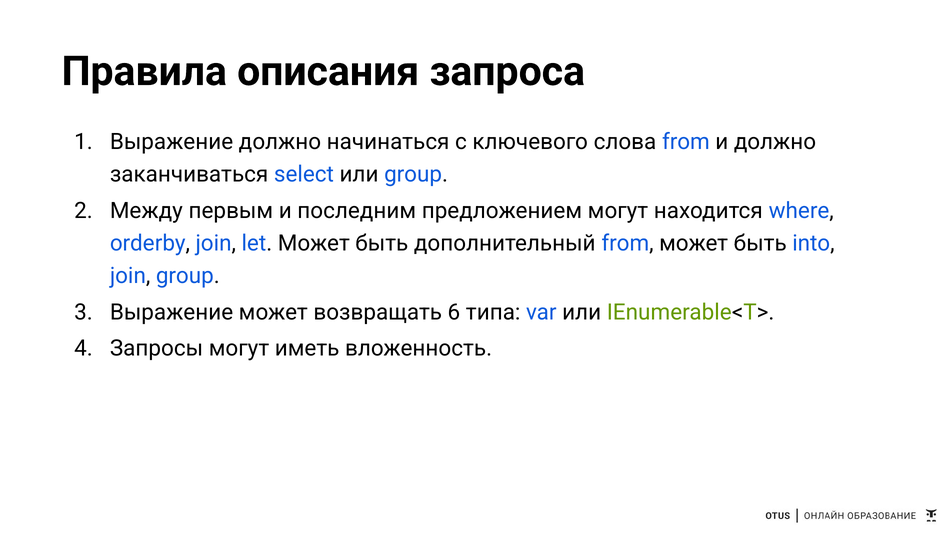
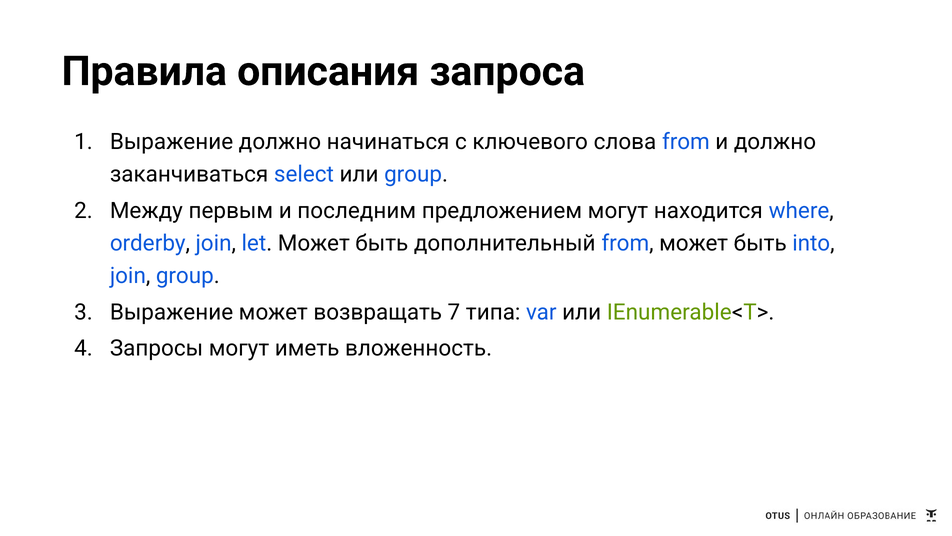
6: 6 -> 7
